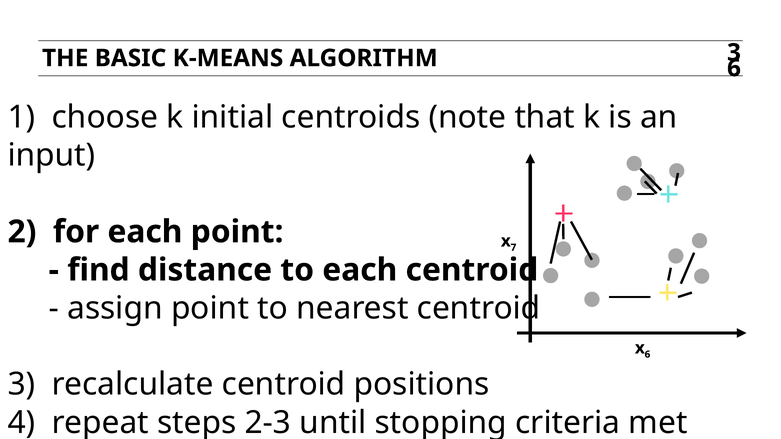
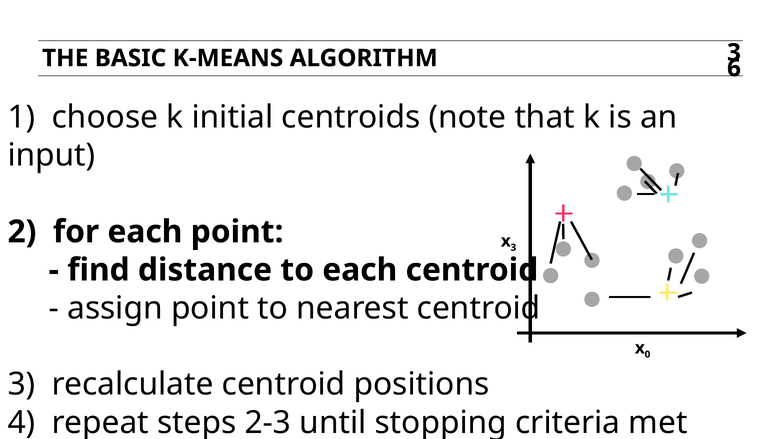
7 at (513, 247): 7 -> 3
6 at (647, 354): 6 -> 0
